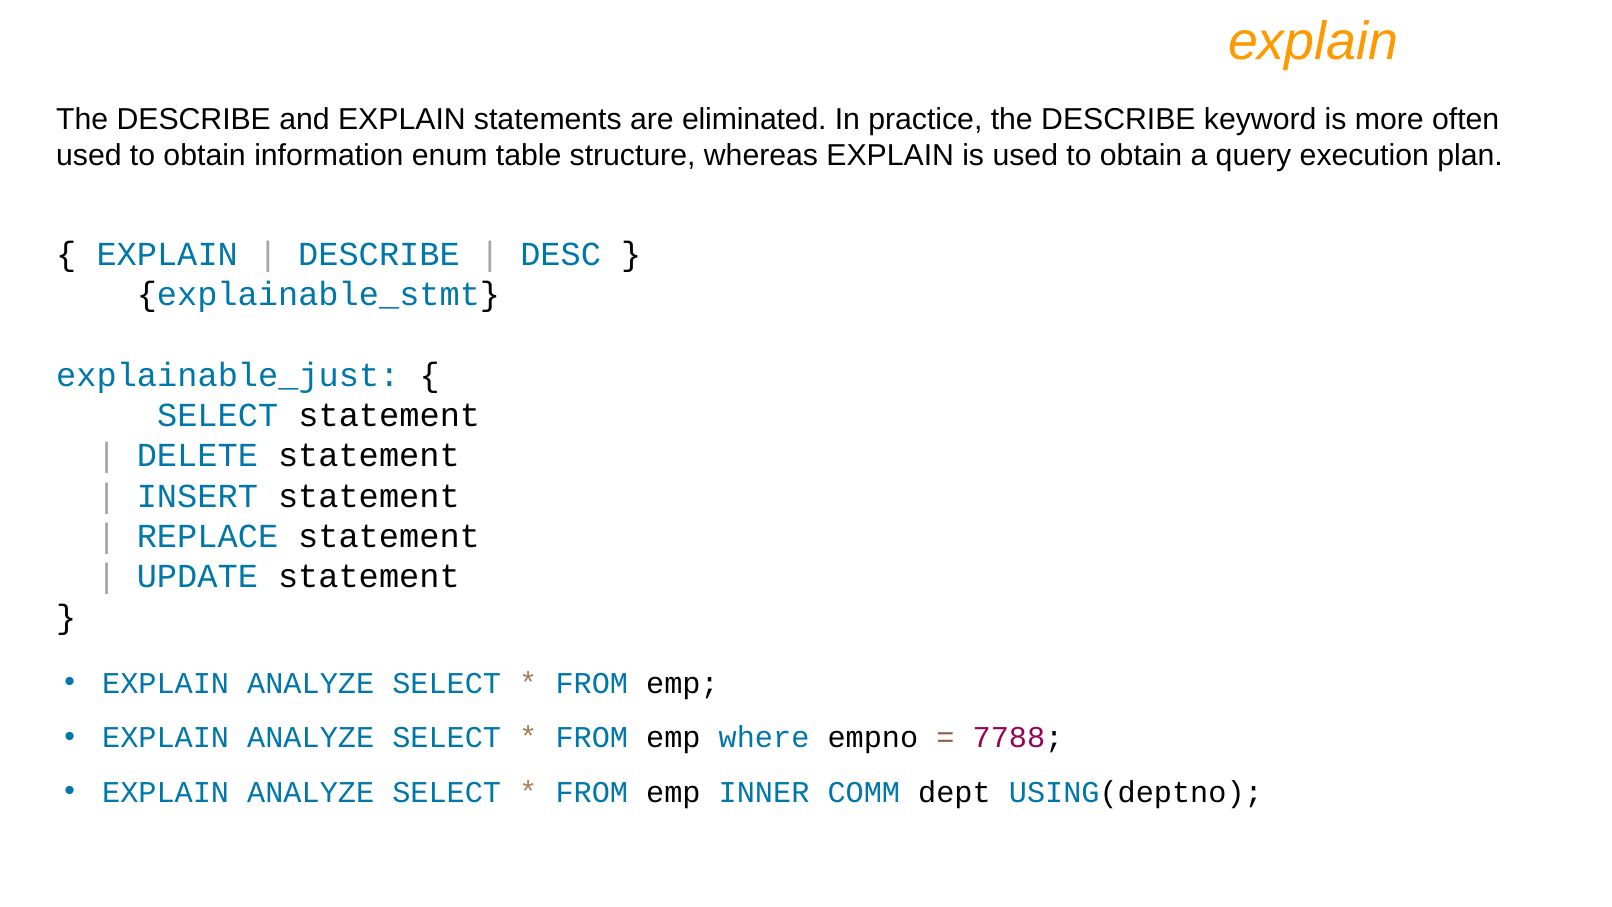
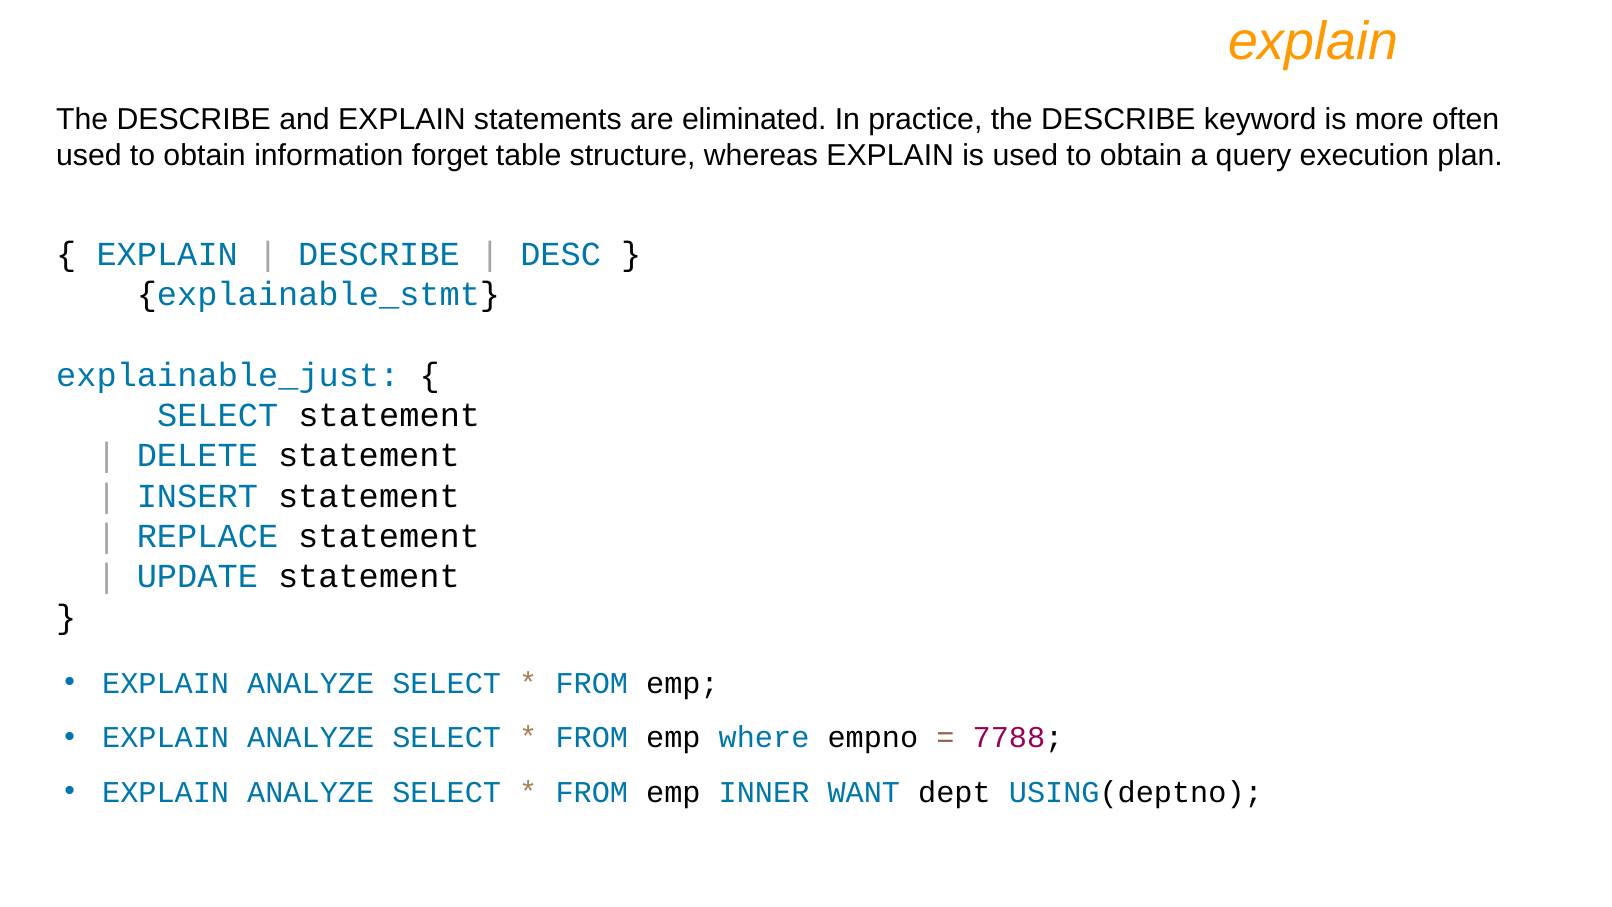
enum: enum -> forget
COMM: COMM -> WANT
